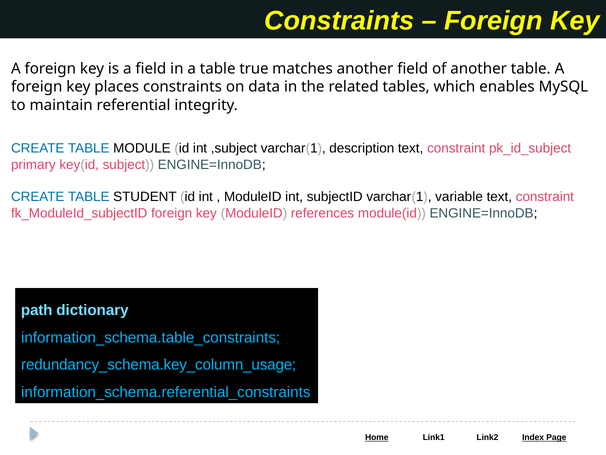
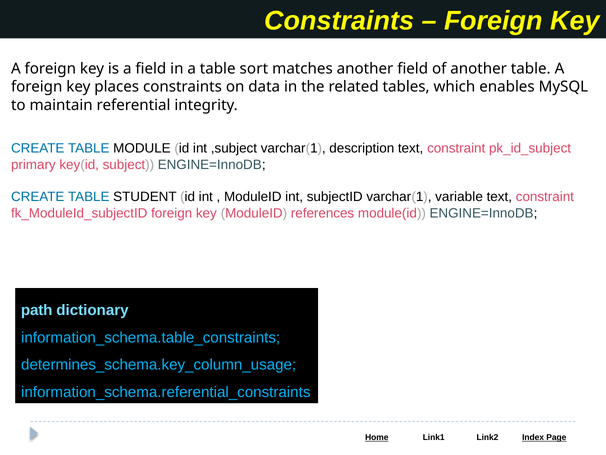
true: true -> sort
redundancy_schema.key_column_usage: redundancy_schema.key_column_usage -> determines_schema.key_column_usage
